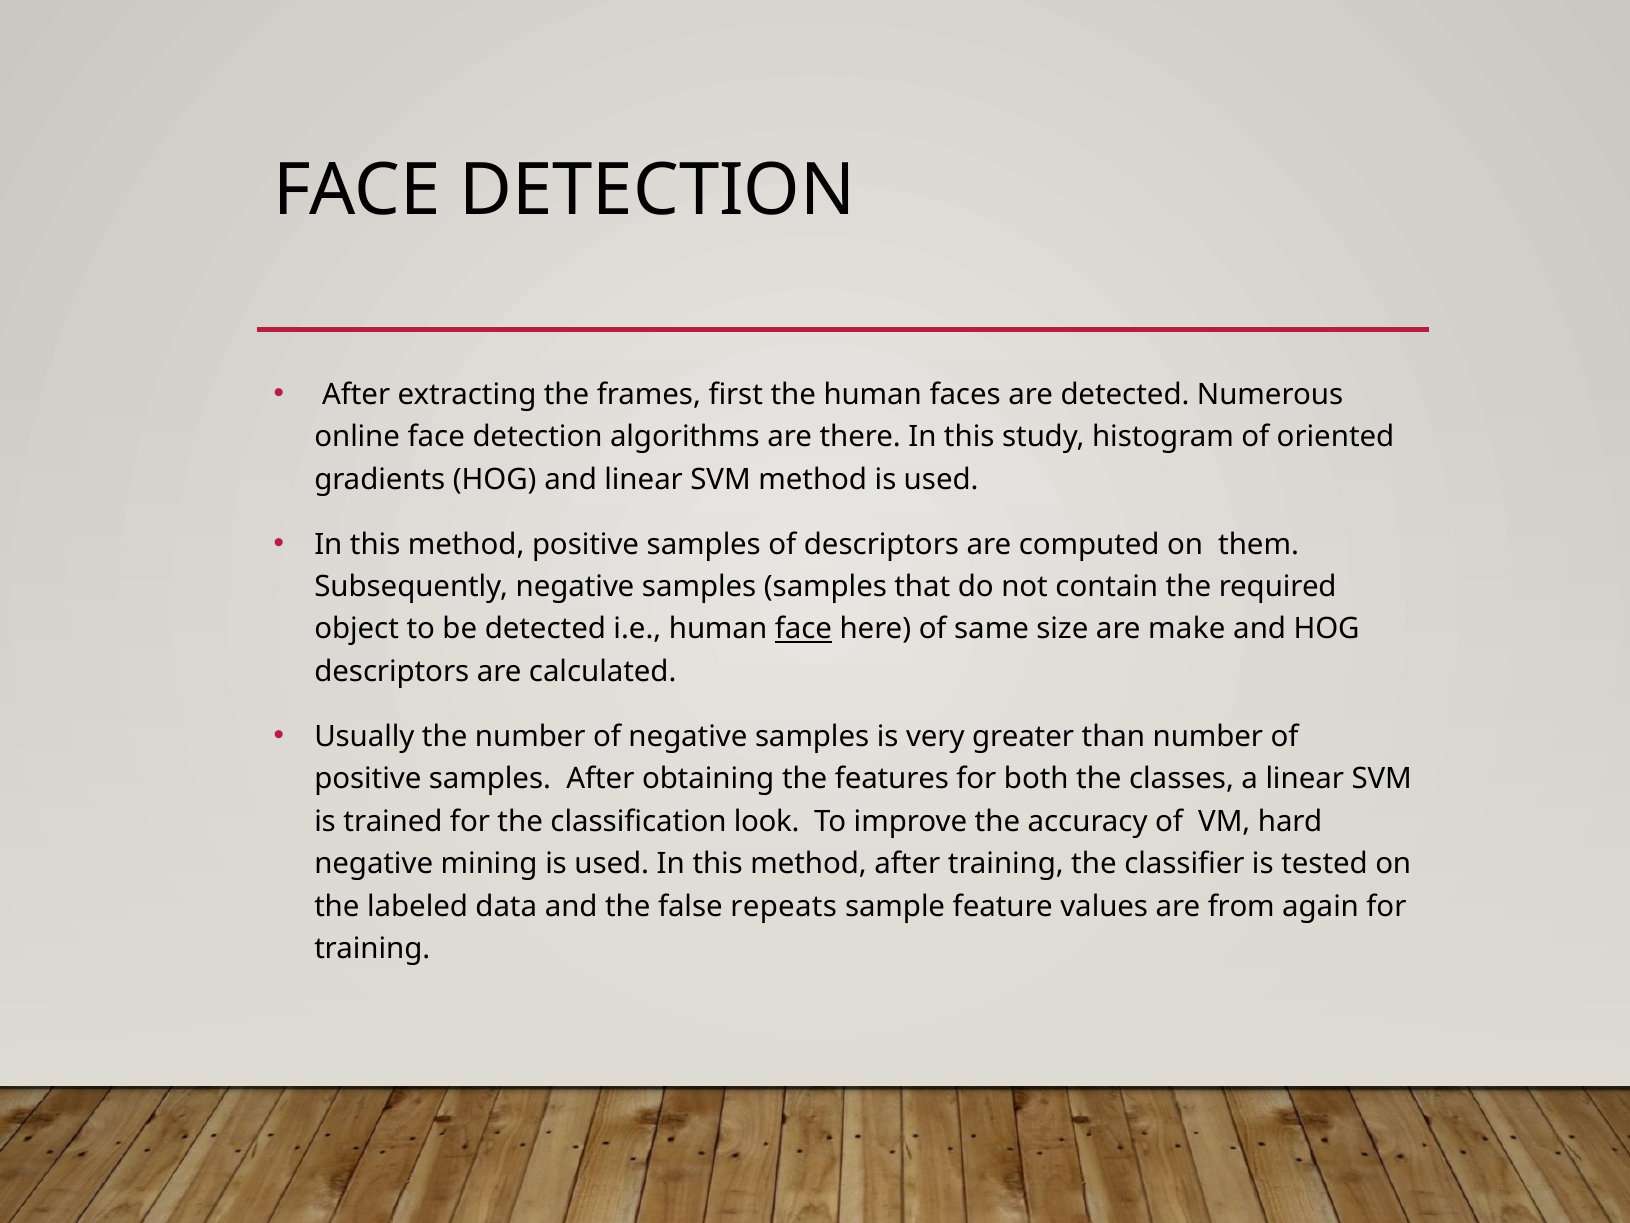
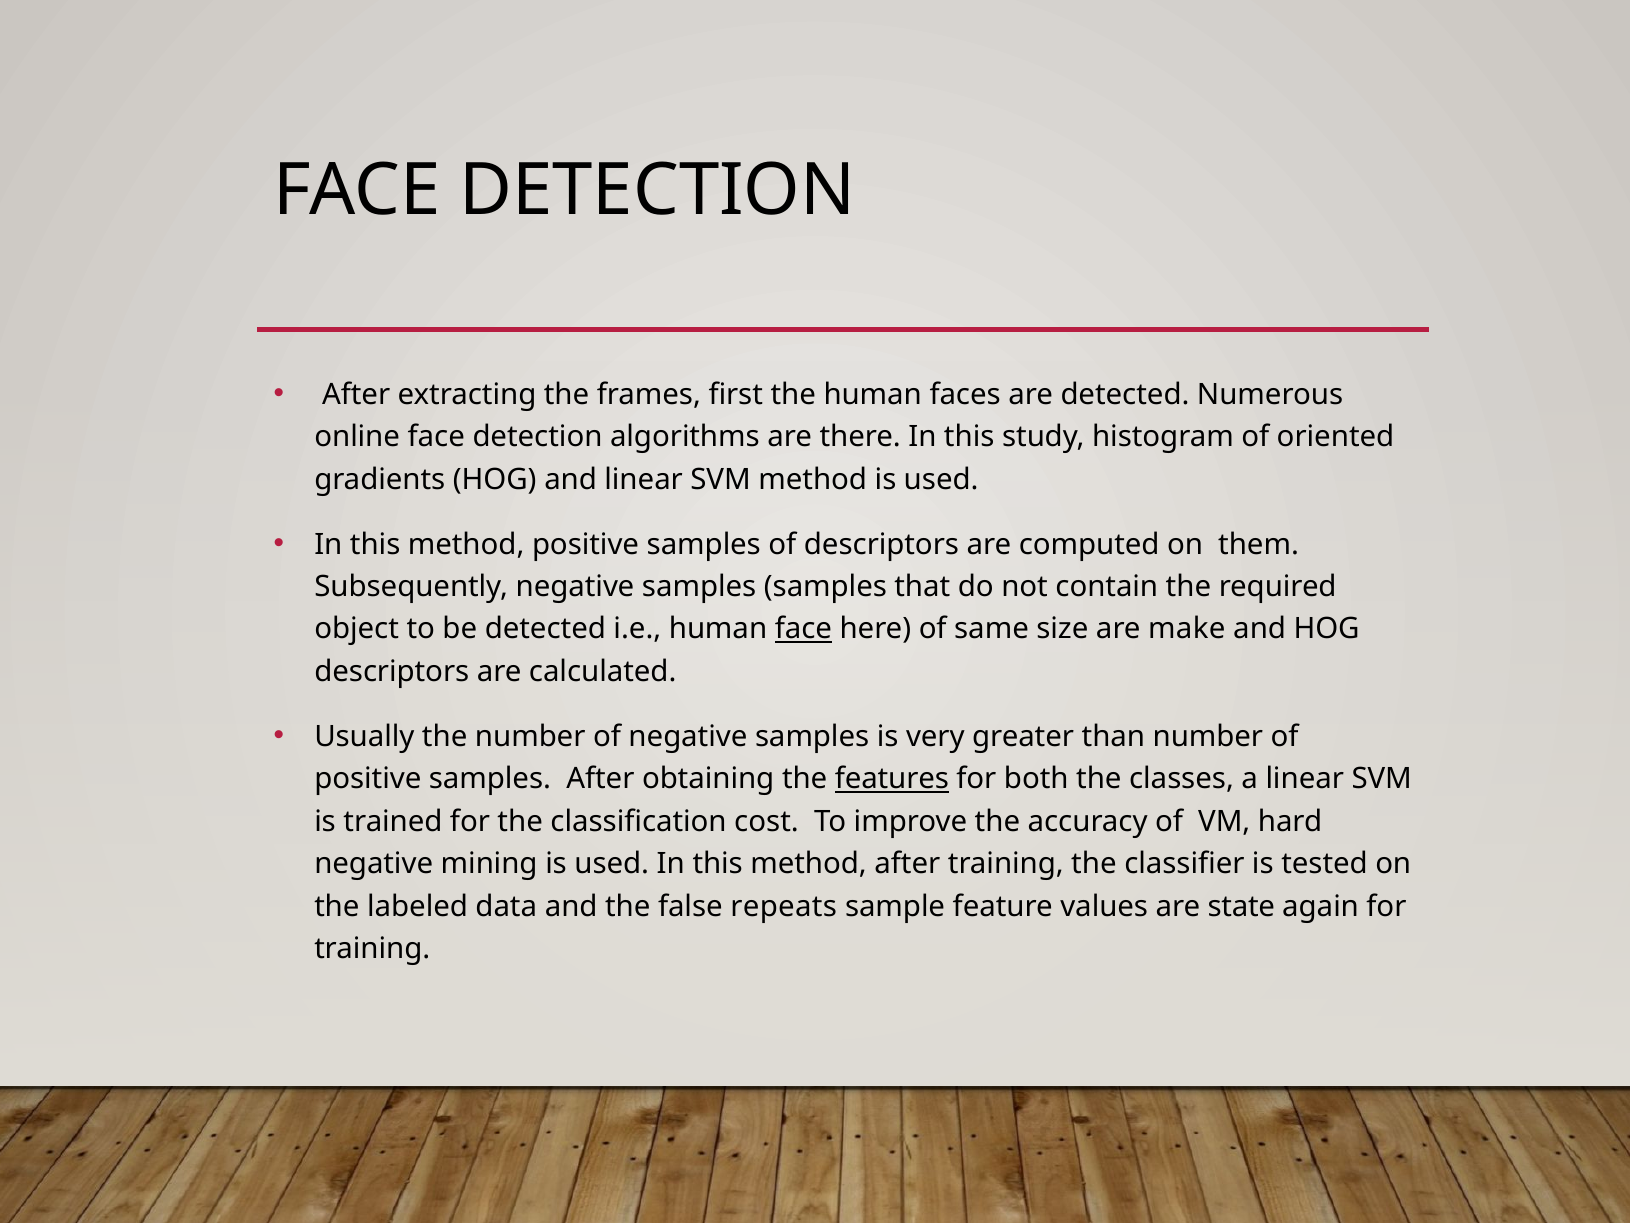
features underline: none -> present
look: look -> cost
from: from -> state
